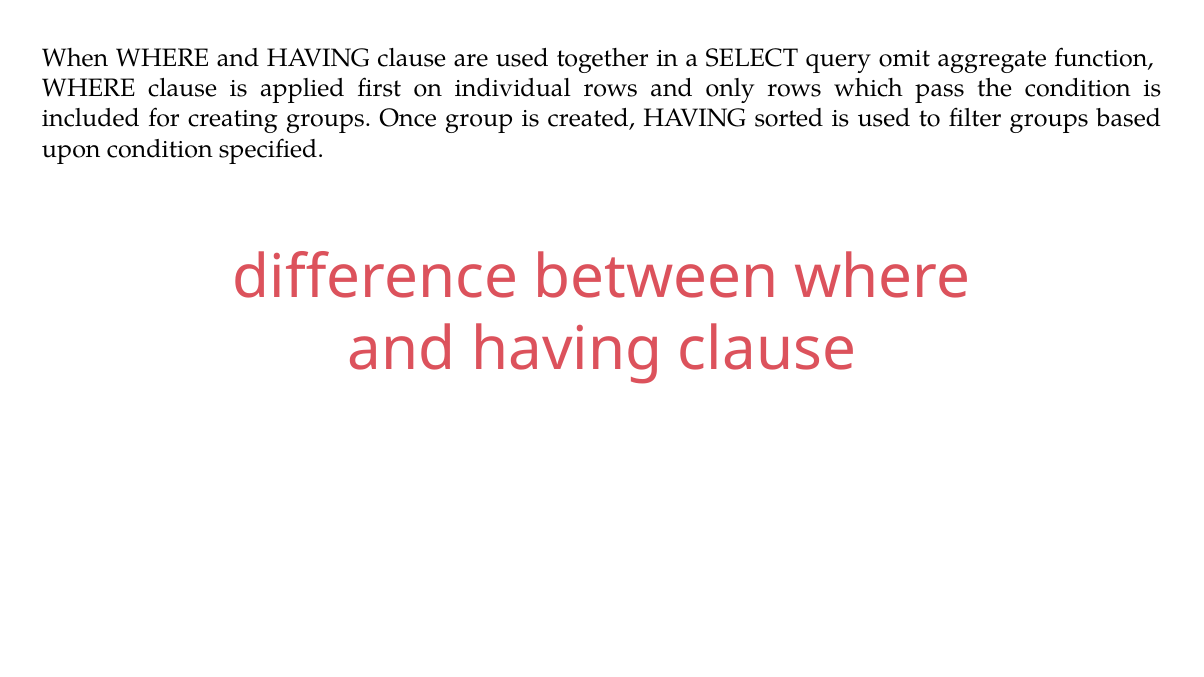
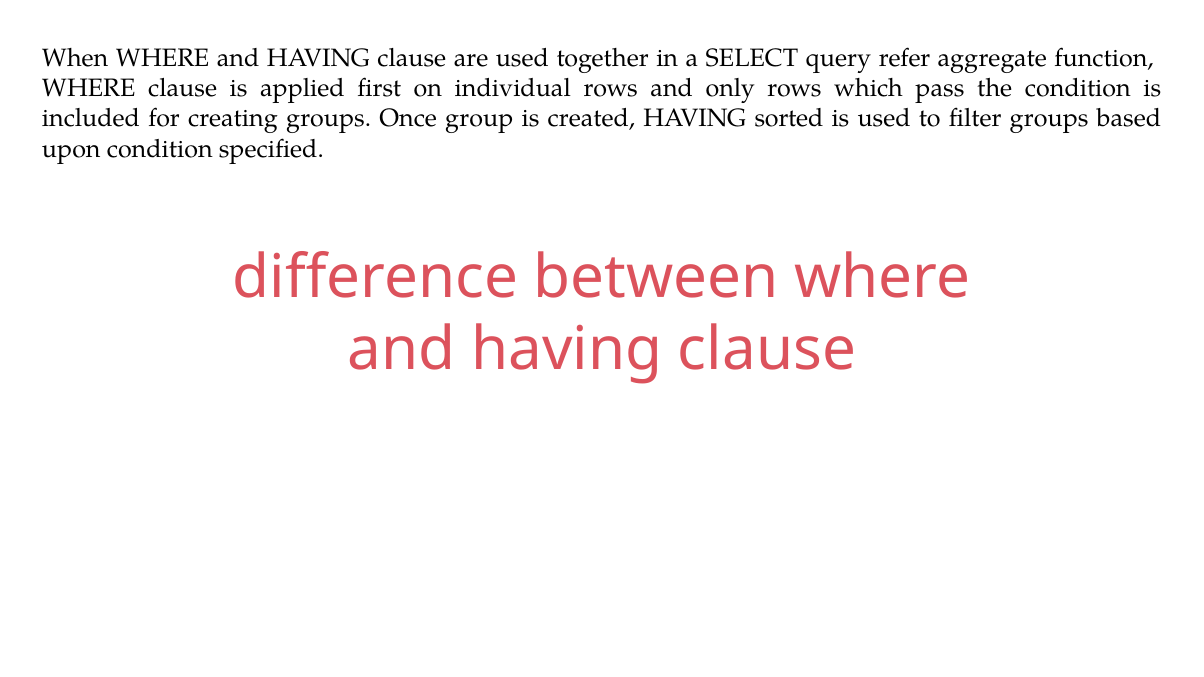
omit: omit -> refer
